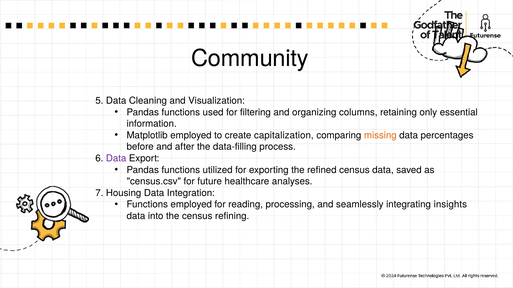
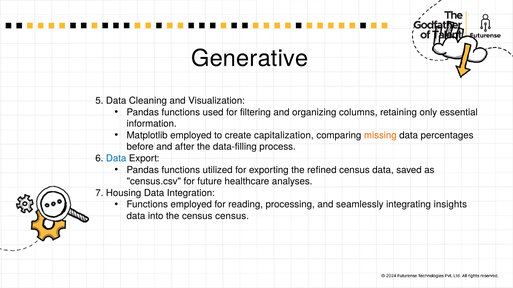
Community: Community -> Generative
Data at (116, 159) colour: purple -> blue
census refining: refining -> census
